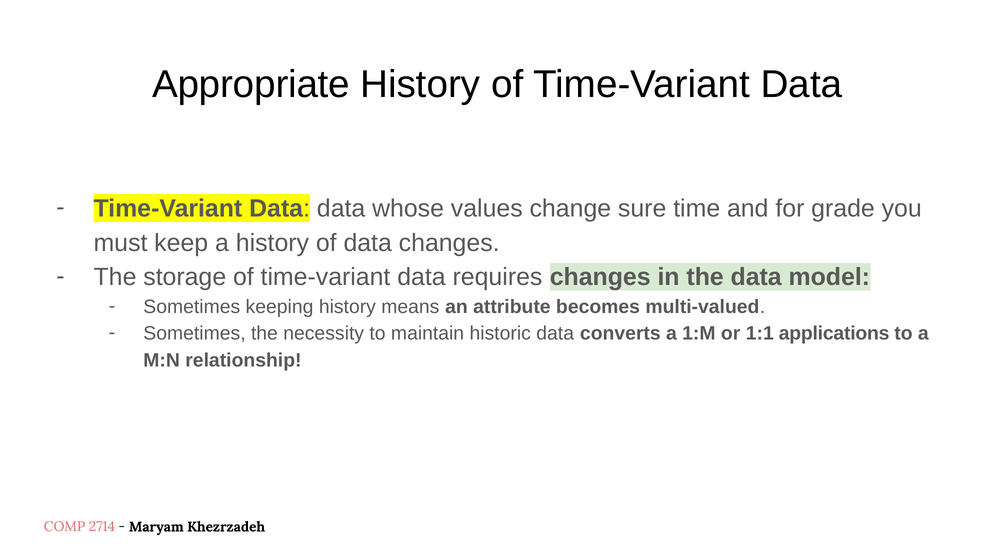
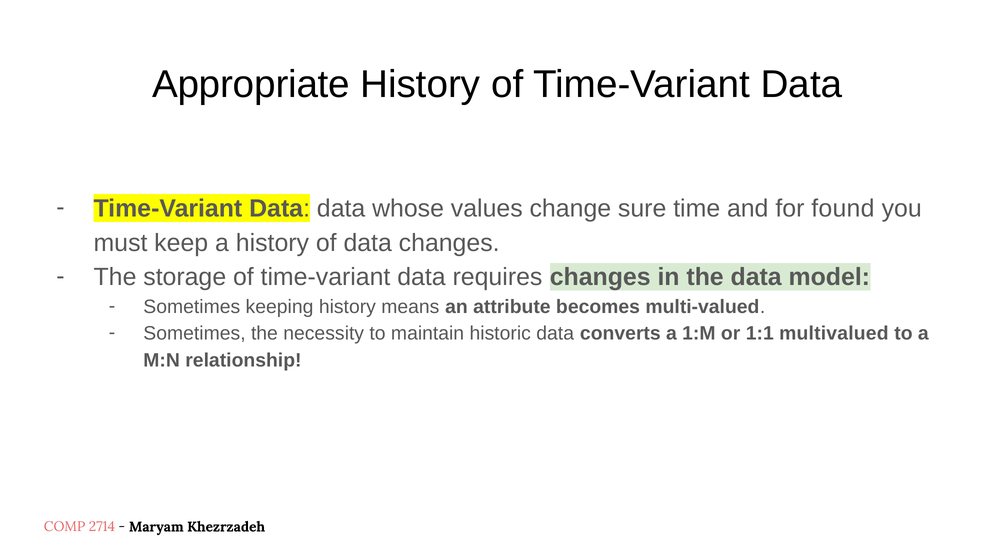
grade: grade -> found
applications: applications -> multivalued
